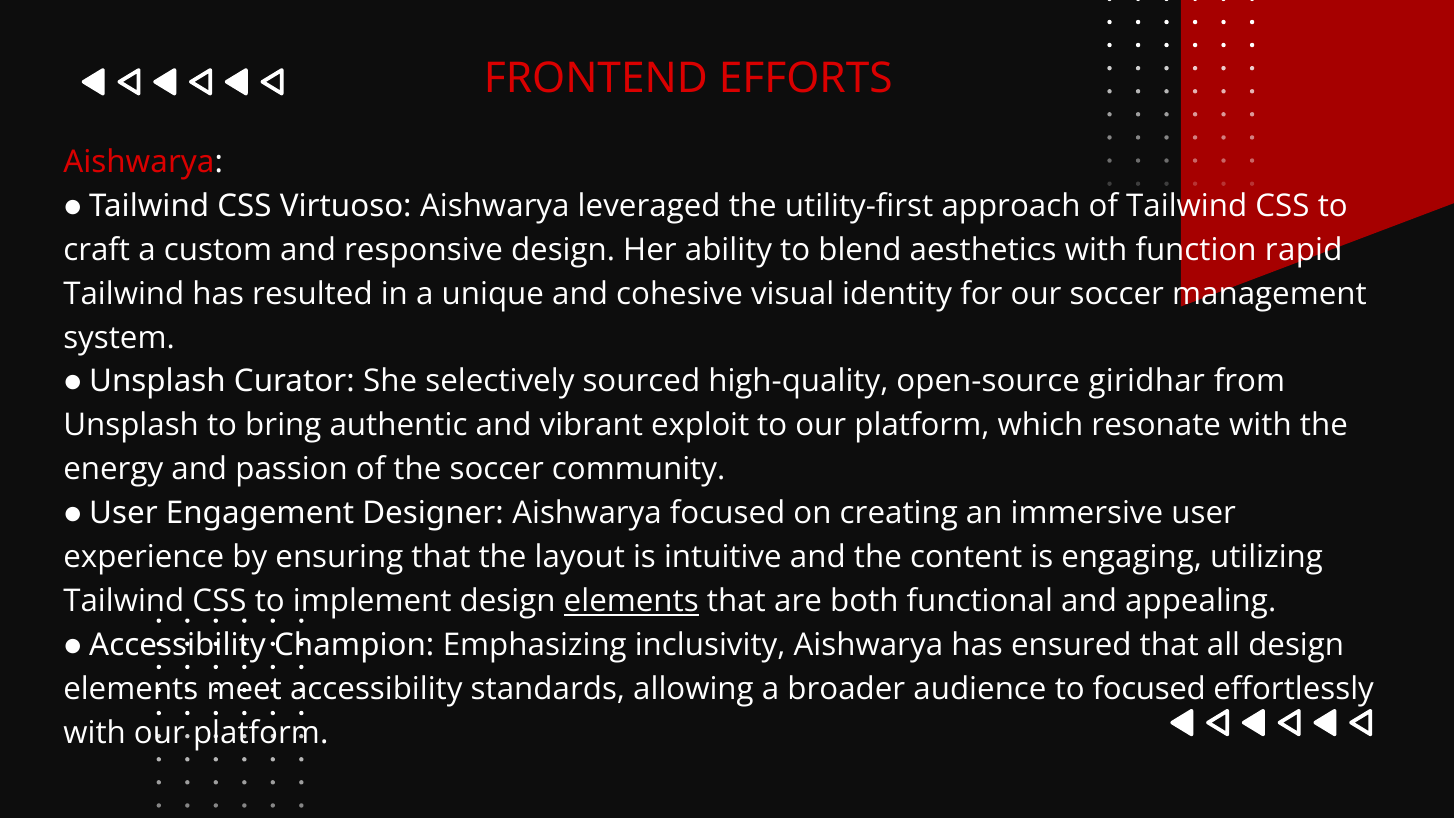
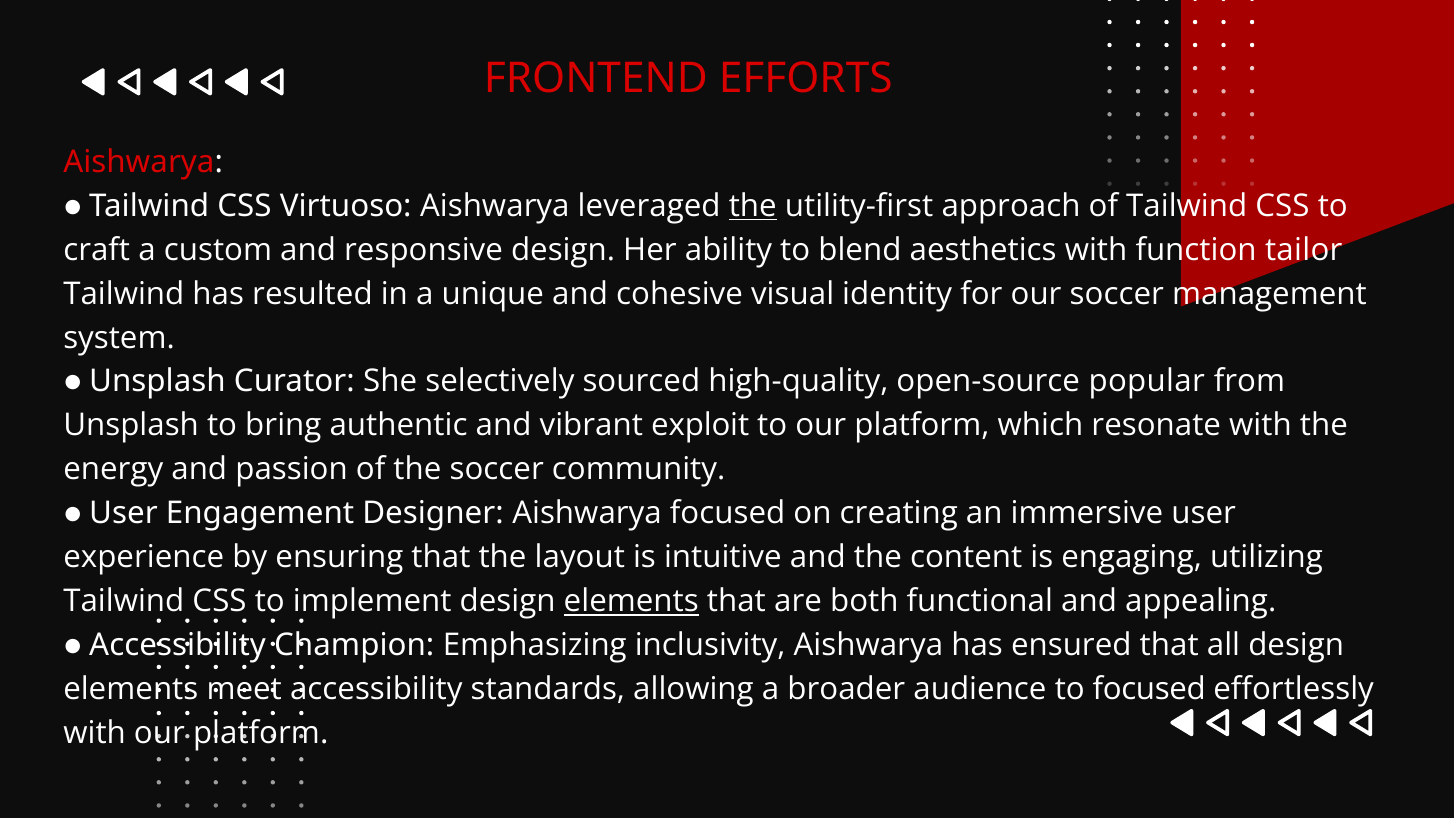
the at (753, 206) underline: none -> present
rapid: rapid -> tailor
giridhar: giridhar -> popular
